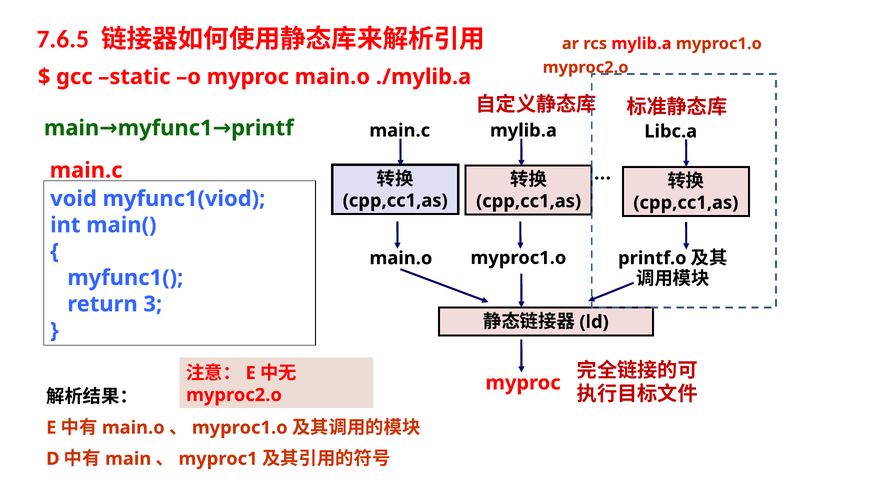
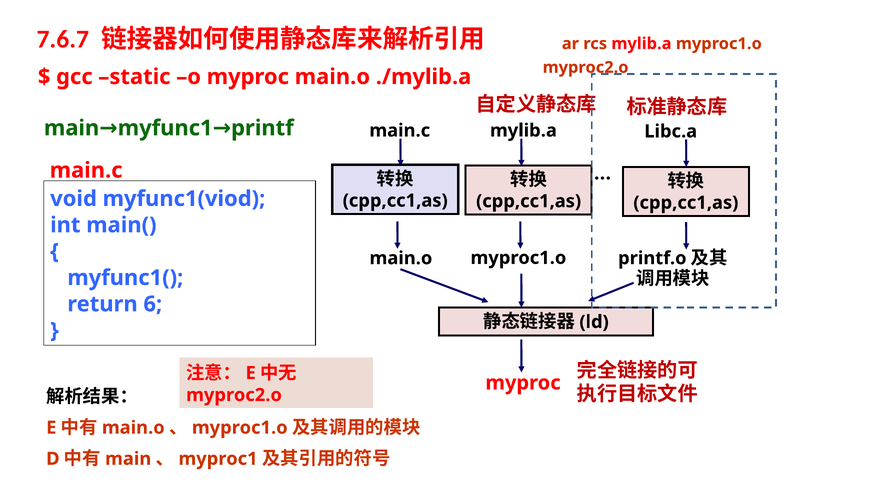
7.6.5: 7.6.5 -> 7.6.7
3: 3 -> 6
